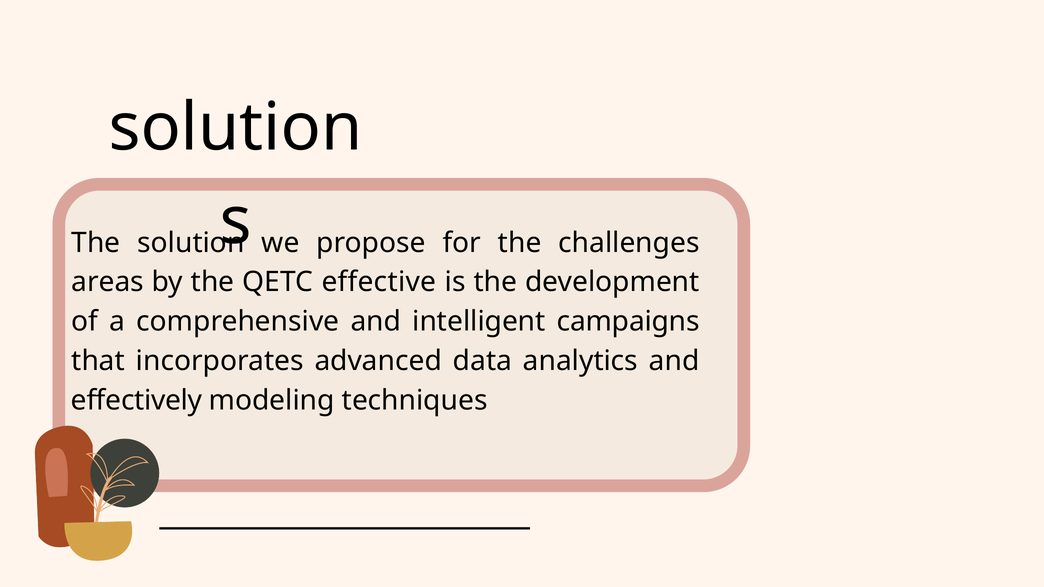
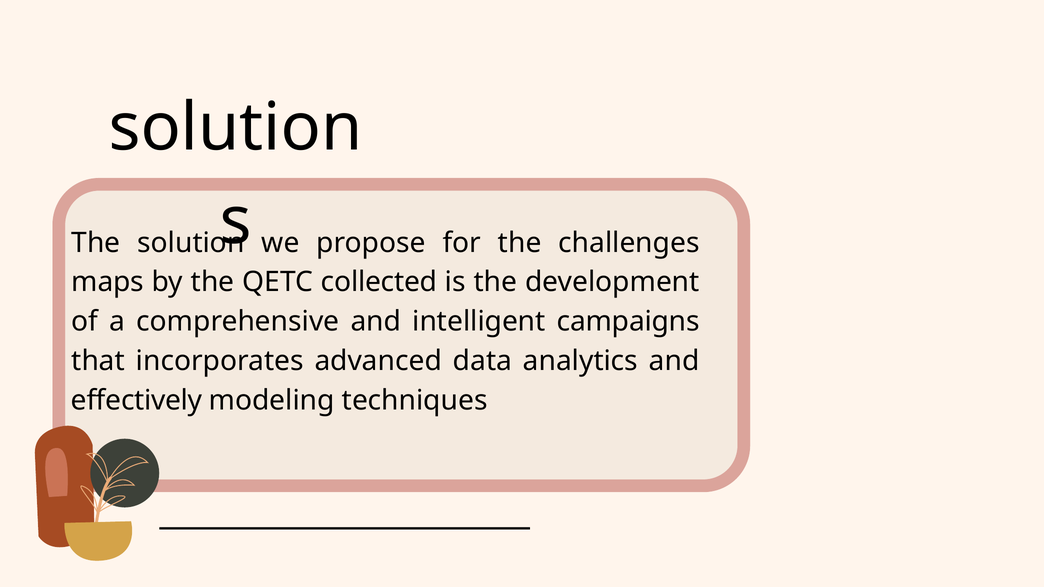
areas: areas -> maps
effective: effective -> collected
